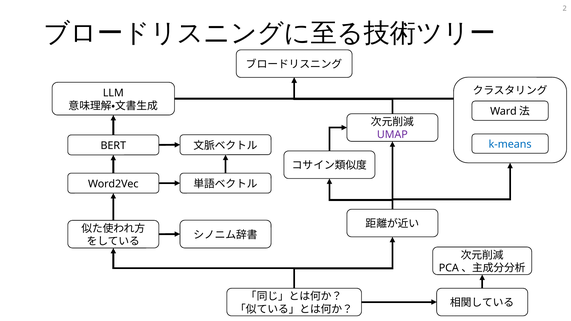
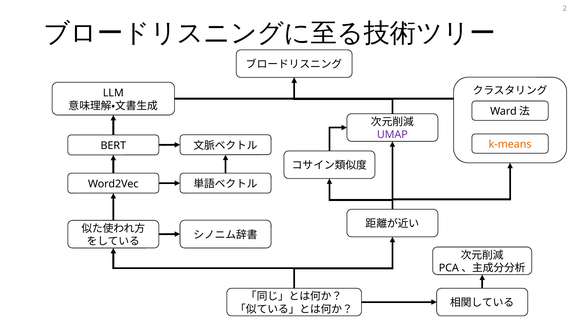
k-means colour: blue -> orange
